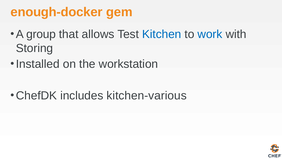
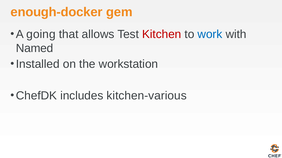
group: group -> going
Kitchen colour: blue -> red
Storing: Storing -> Named
